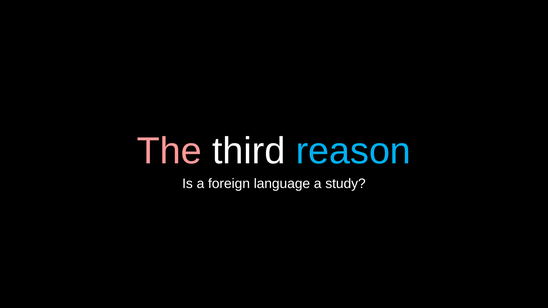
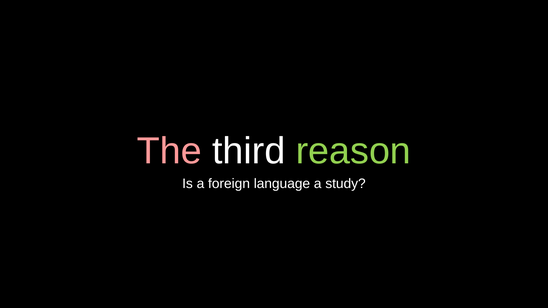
reason colour: light blue -> light green
